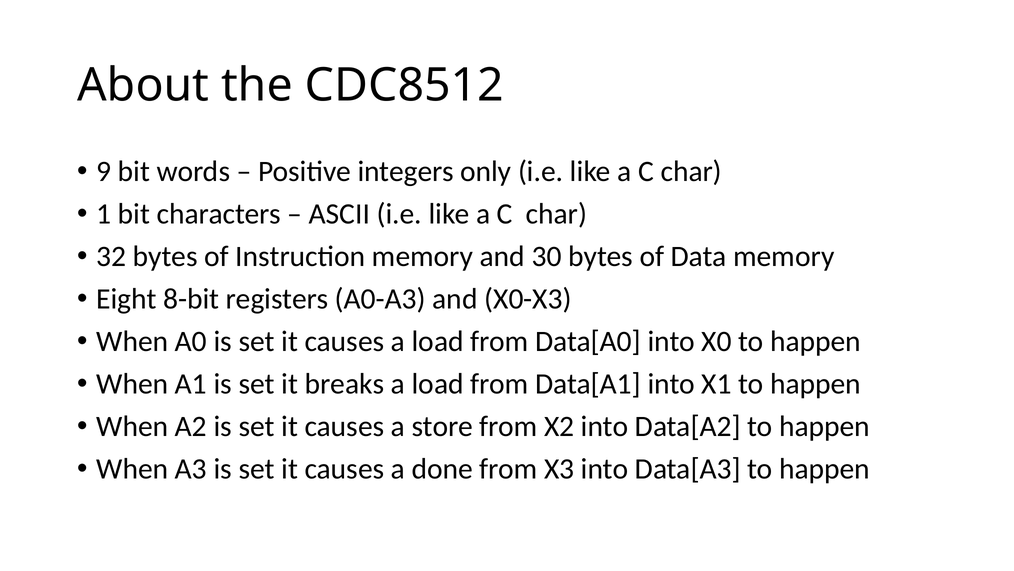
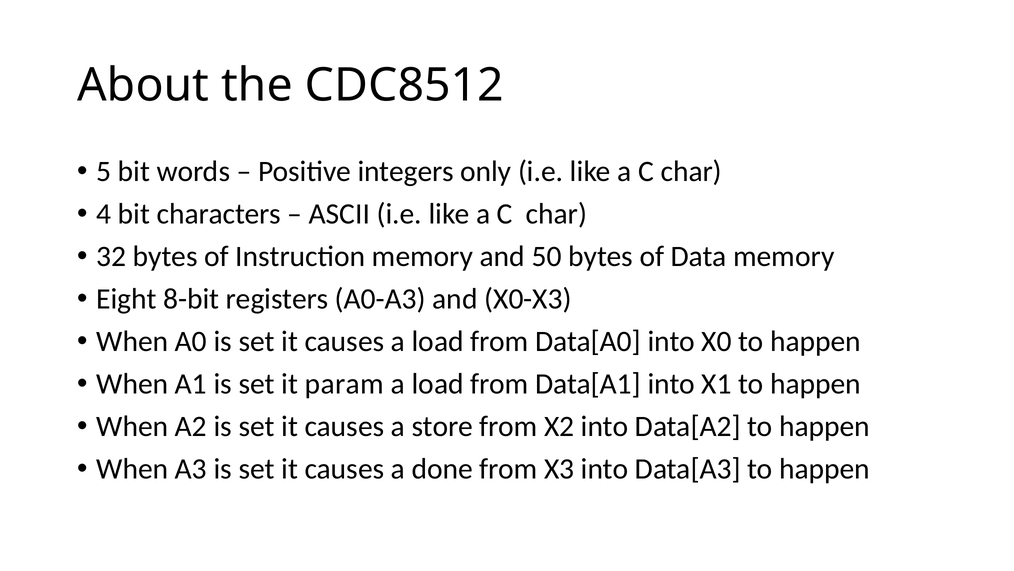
9: 9 -> 5
1: 1 -> 4
30: 30 -> 50
breaks: breaks -> param
